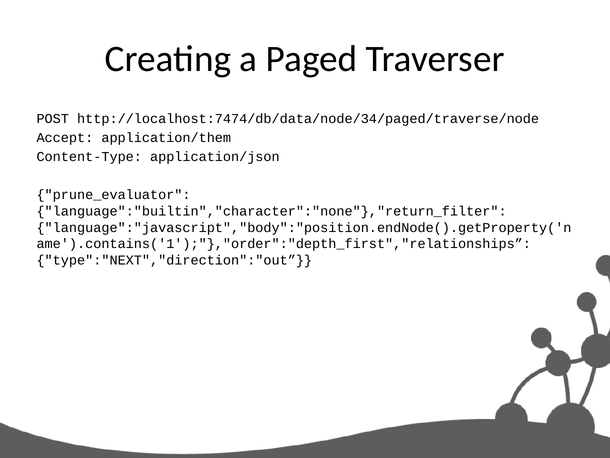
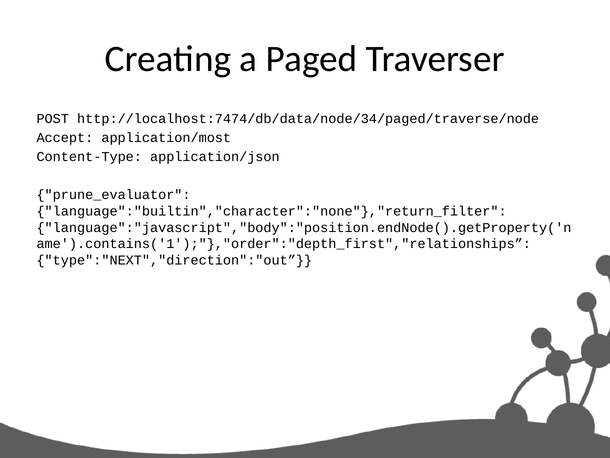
application/them: application/them -> application/most
